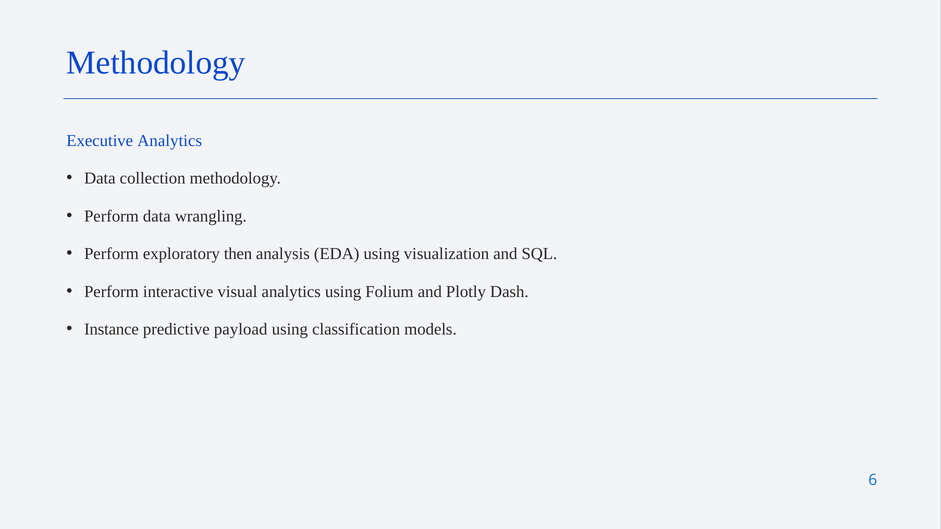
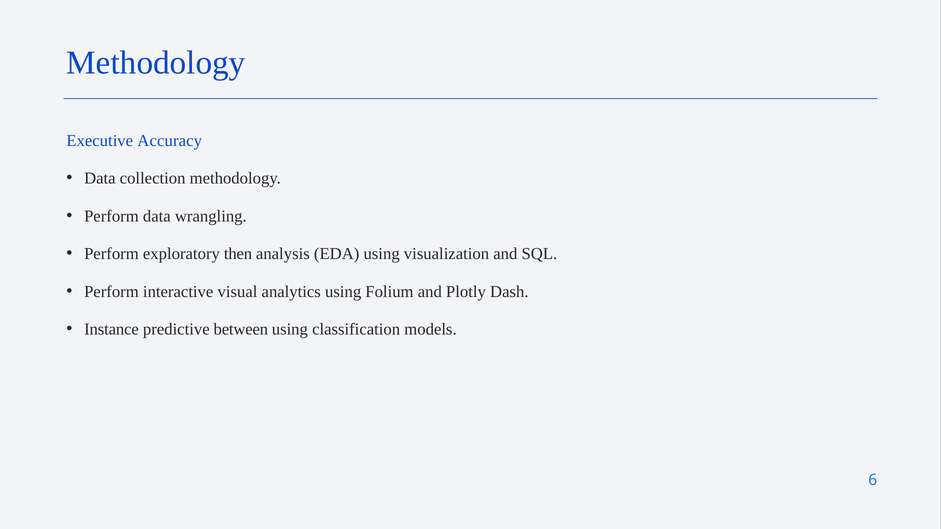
Executive Analytics: Analytics -> Accuracy
payload: payload -> between
